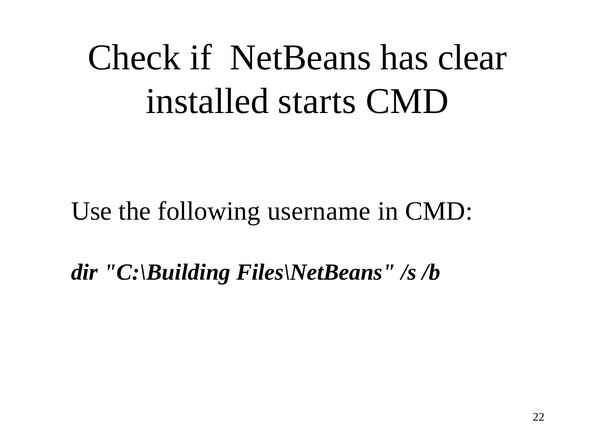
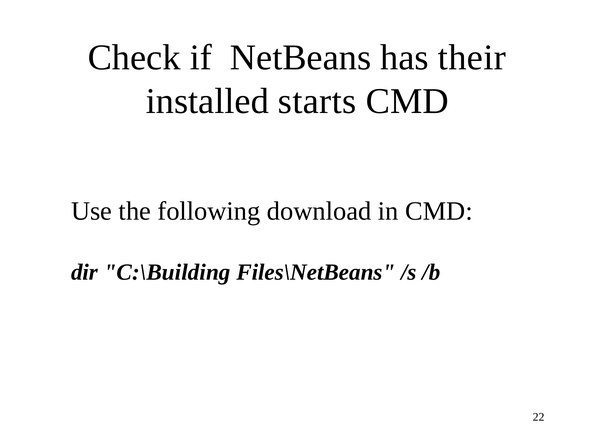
clear: clear -> their
username: username -> download
